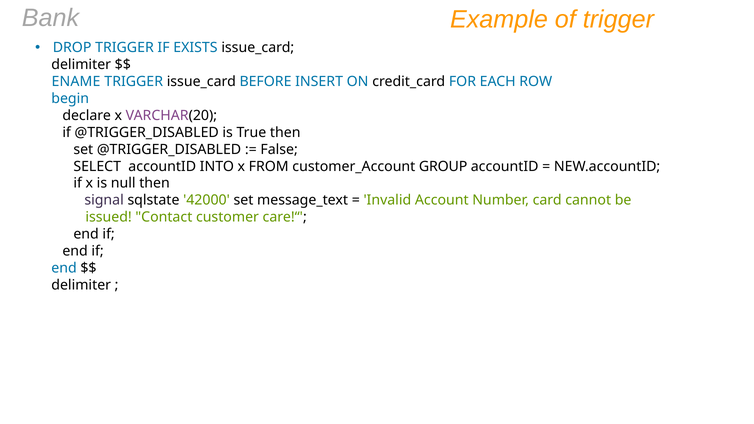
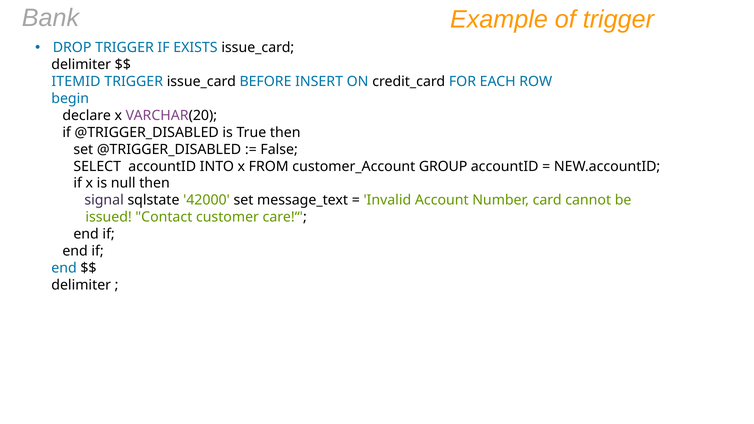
ENAME: ENAME -> ITEMID
